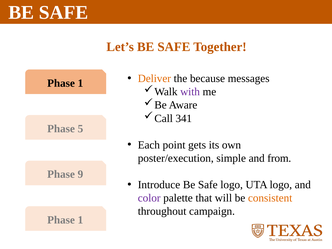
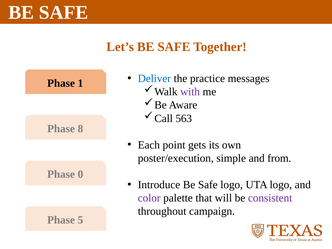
Deliver colour: orange -> blue
because: because -> practice
341: 341 -> 563
5: 5 -> 8
9: 9 -> 0
consistent colour: orange -> purple
1 at (80, 220): 1 -> 5
